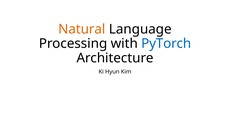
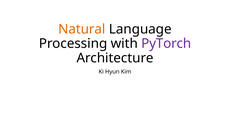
PyTorch colour: blue -> purple
